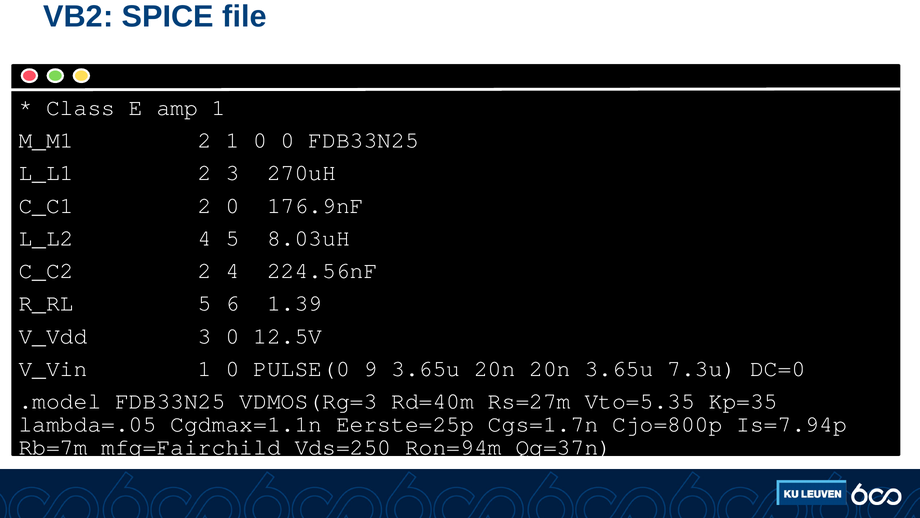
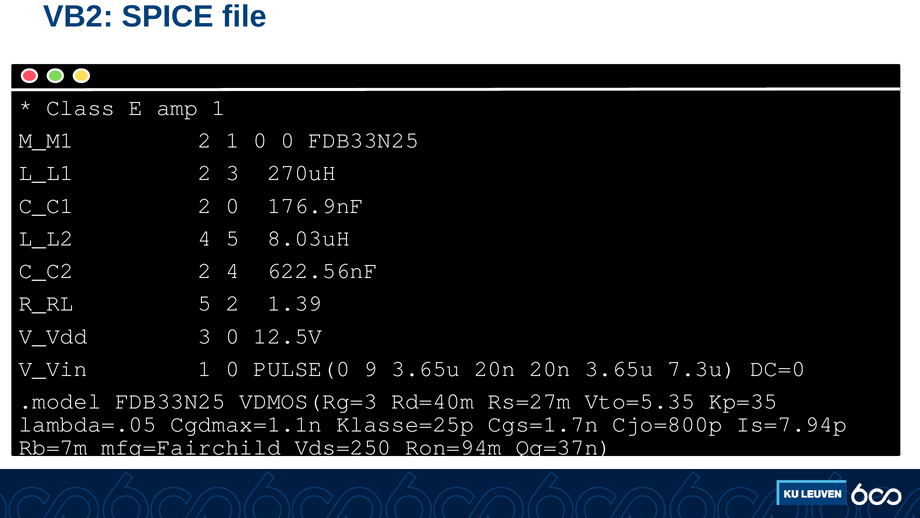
224.56nF: 224.56nF -> 622.56nF
5 6: 6 -> 2
Eerste=25p: Eerste=25p -> Klasse=25p
